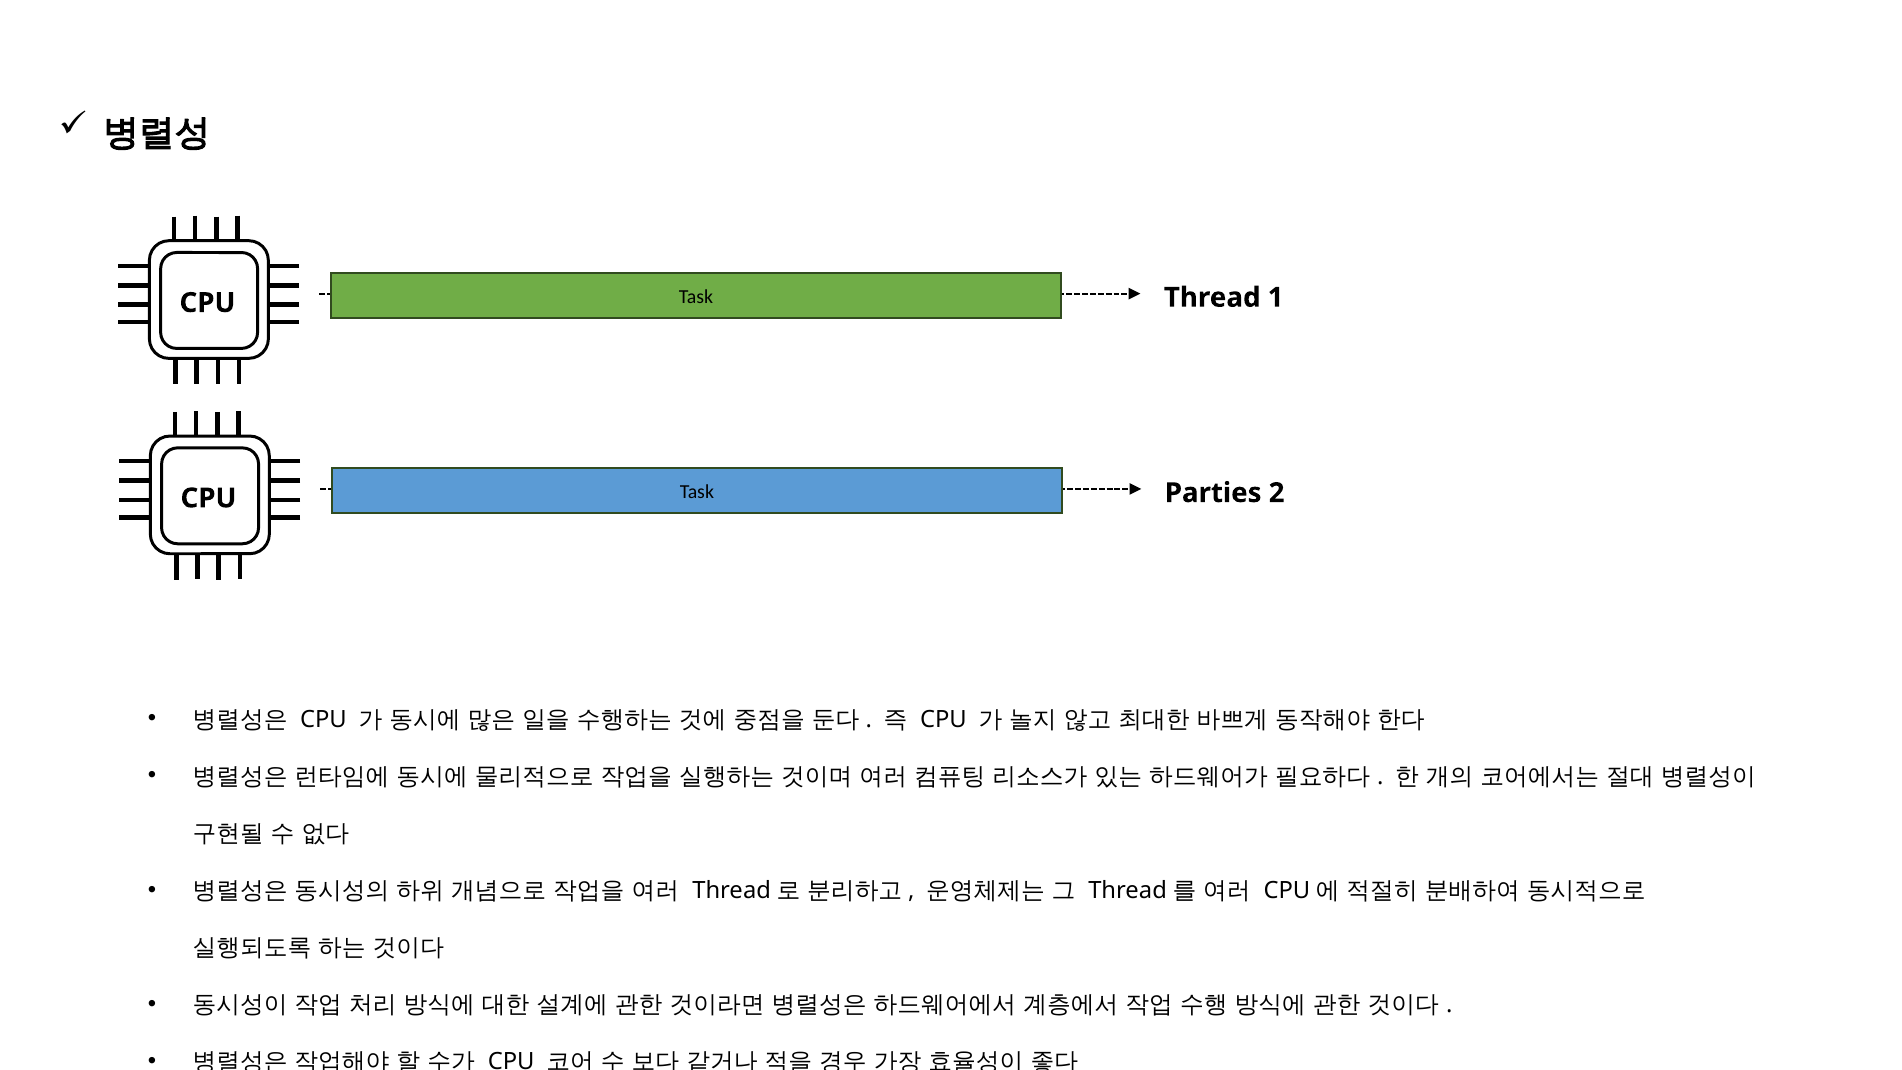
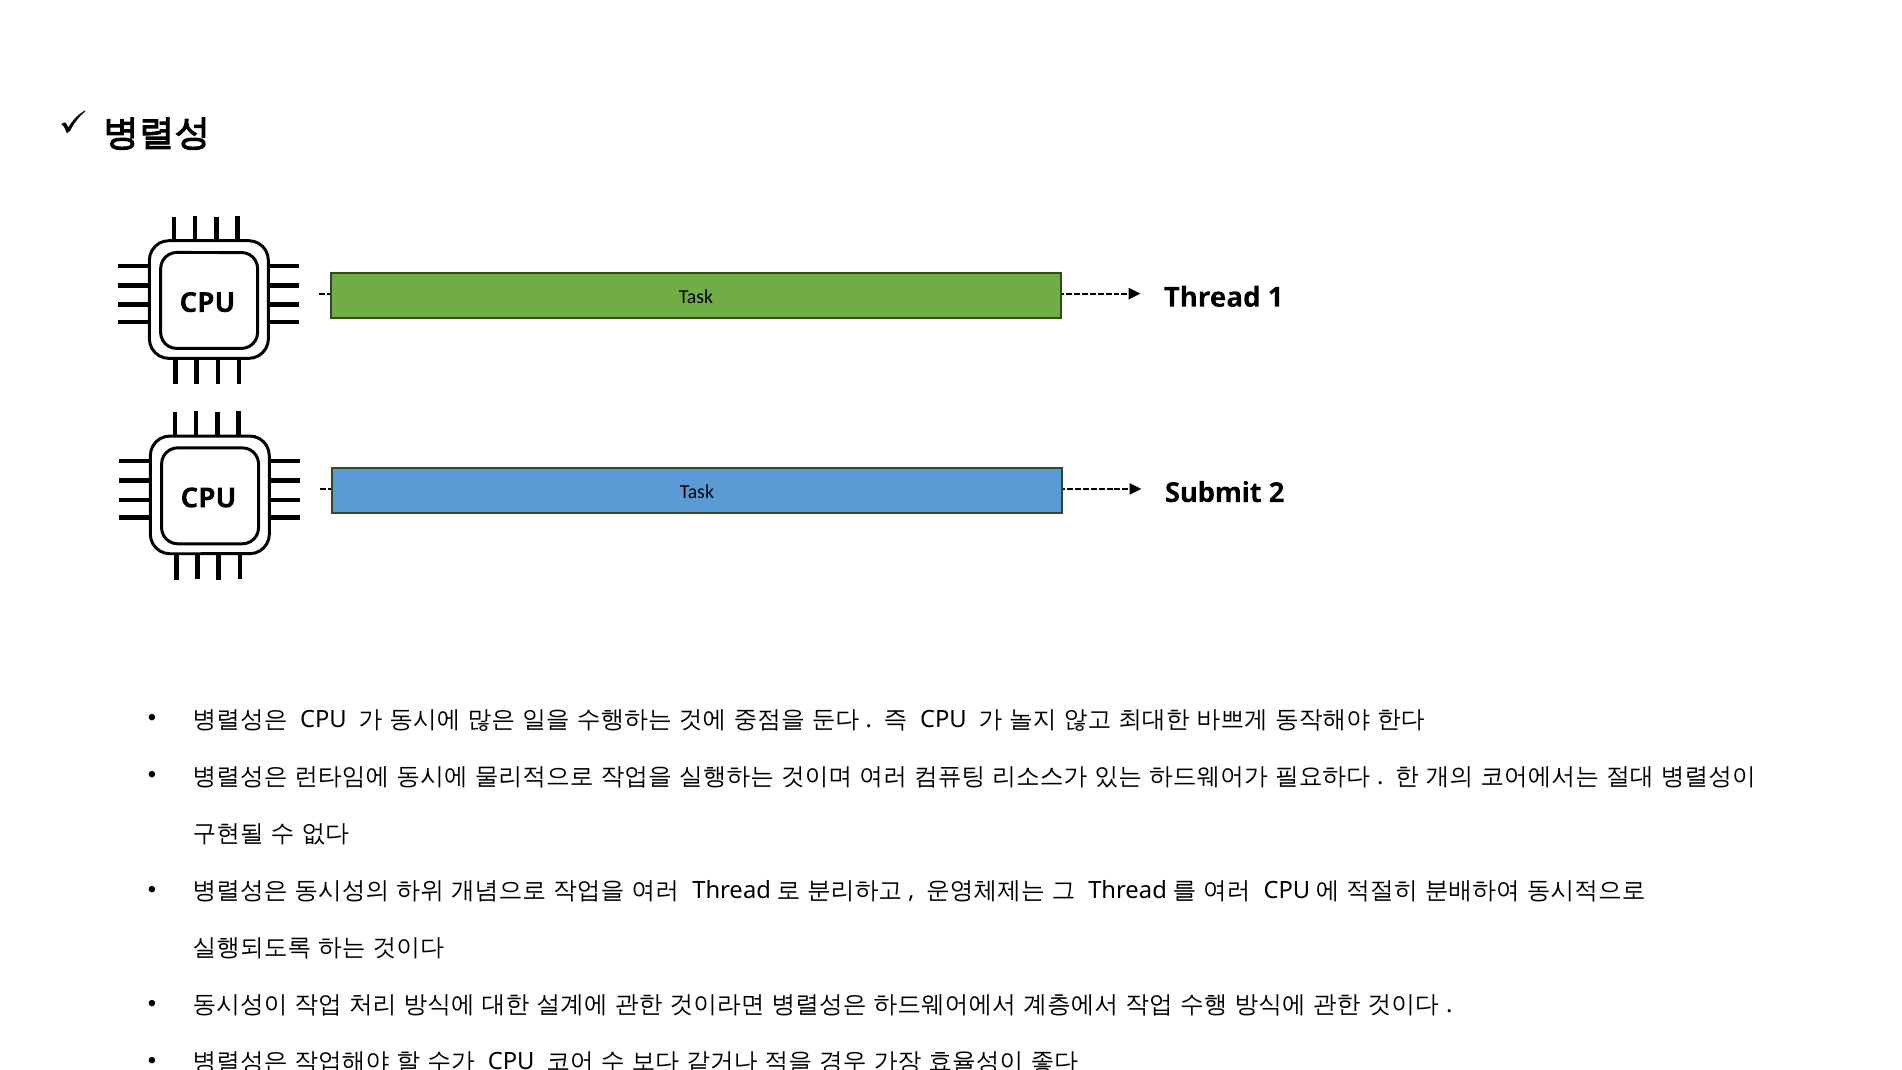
Parties: Parties -> Submit
